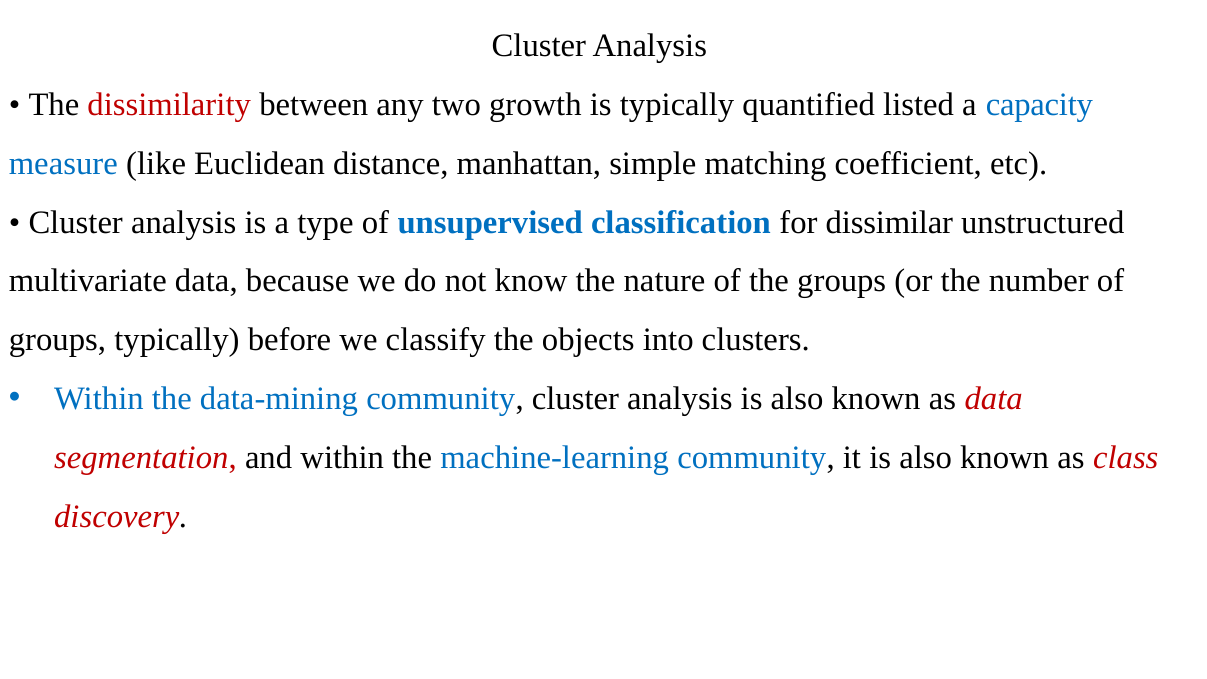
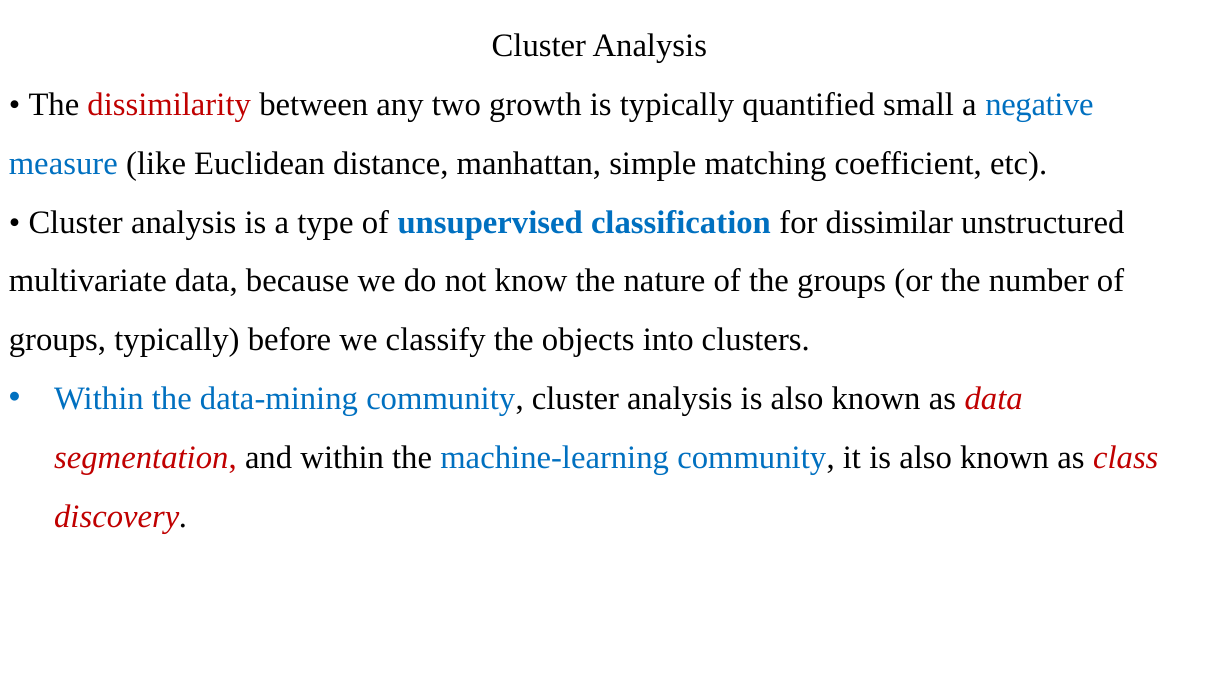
listed: listed -> small
capacity: capacity -> negative
